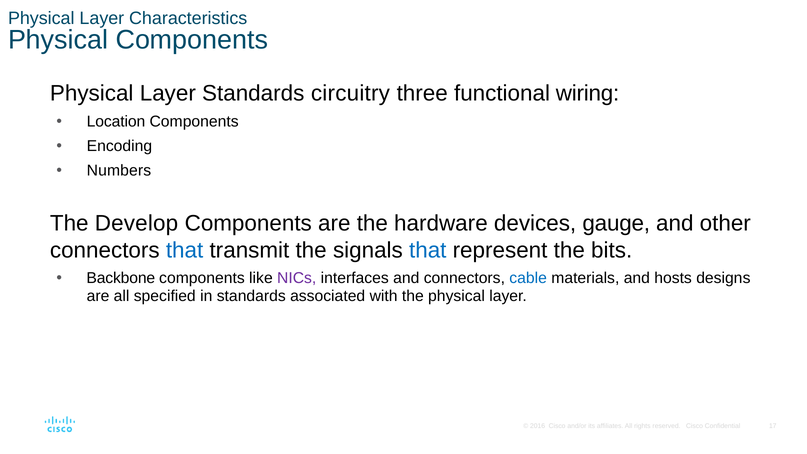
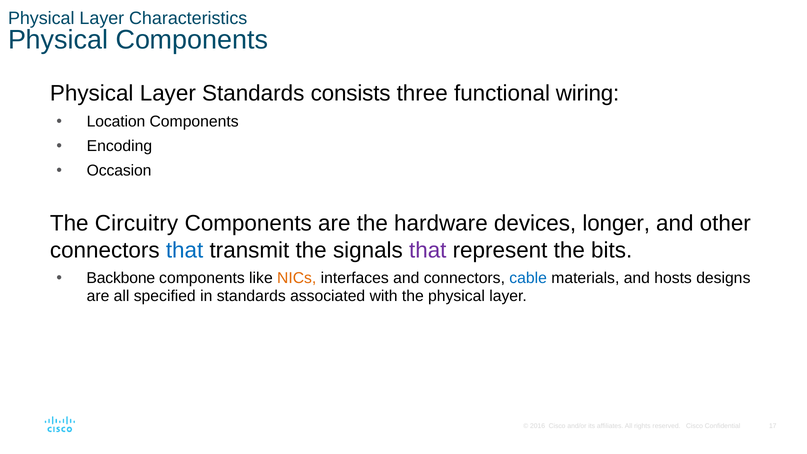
circuitry: circuitry -> consists
Numbers: Numbers -> Occasion
Develop: Develop -> Circuitry
gauge: gauge -> longer
that at (428, 250) colour: blue -> purple
NICs colour: purple -> orange
